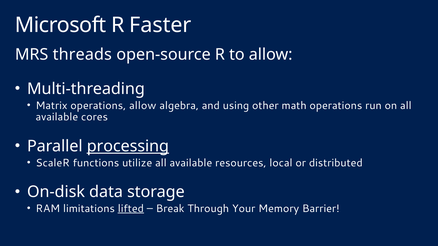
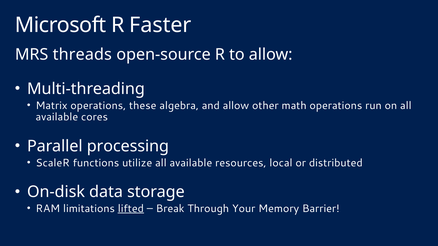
operations allow: allow -> these
and using: using -> allow
processing underline: present -> none
